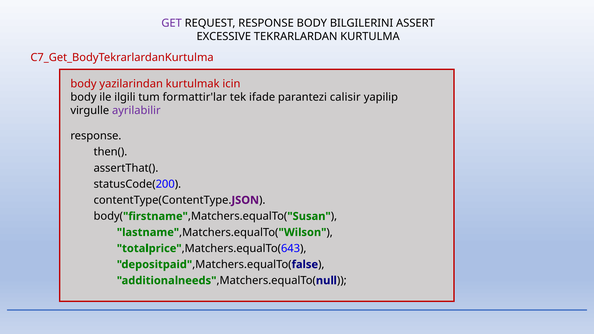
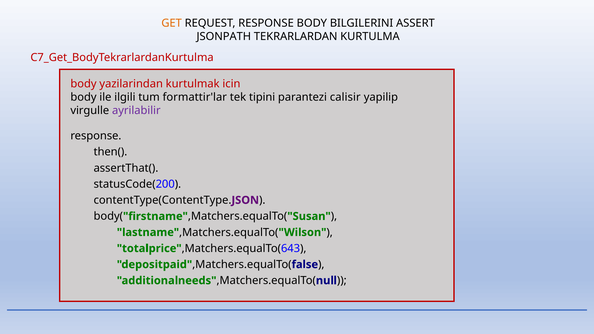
GET colour: purple -> orange
EXCESSIVE: EXCESSIVE -> JSONPATH
ifade: ifade -> tipini
